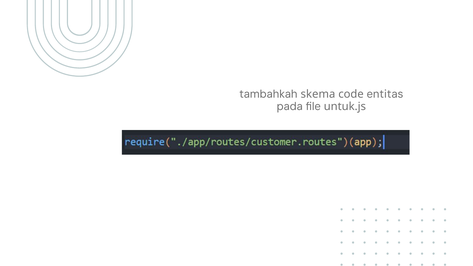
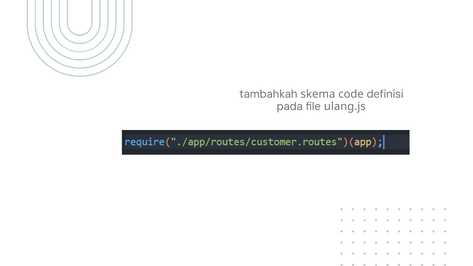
entitas: entitas -> definisi
untuk.js: untuk.js -> ulang.js
